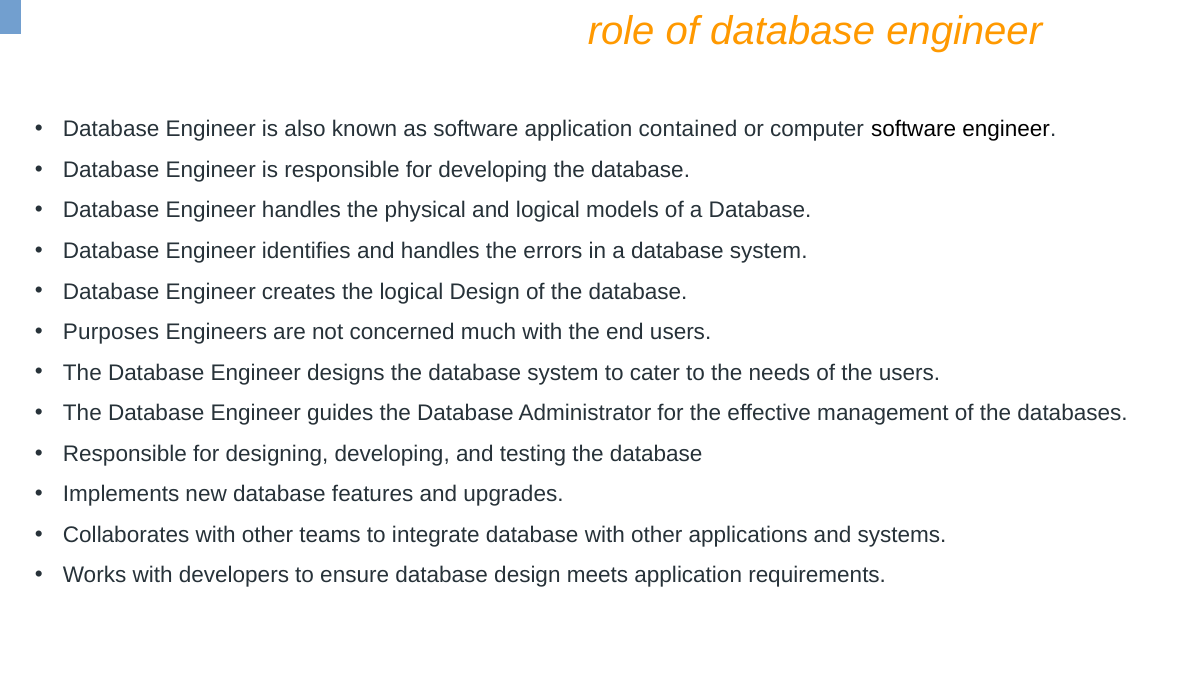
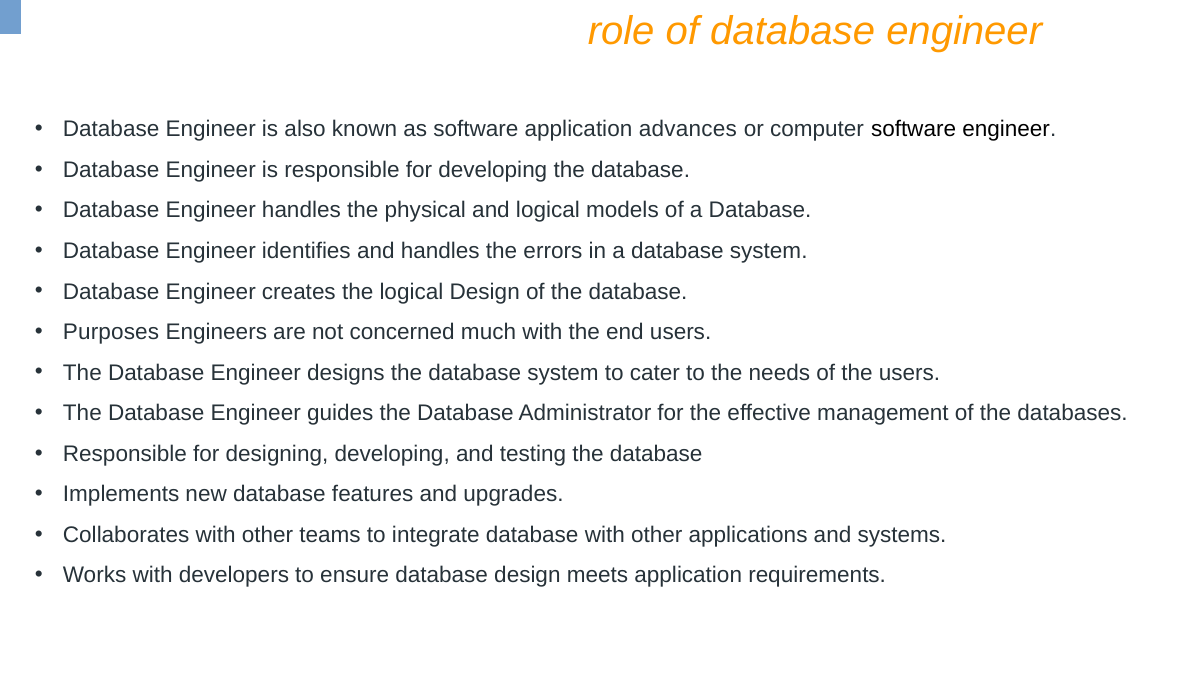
contained: contained -> advances
